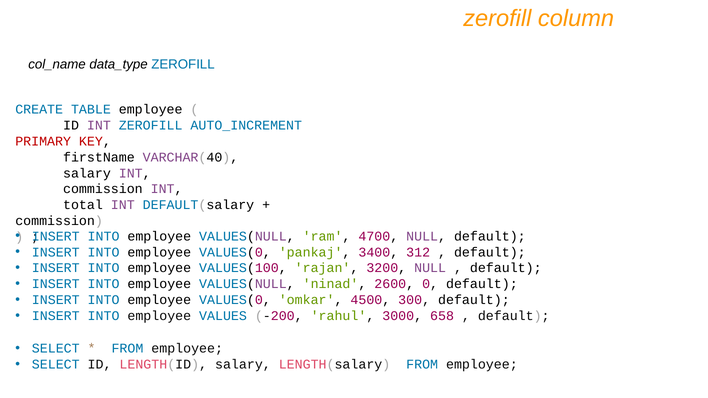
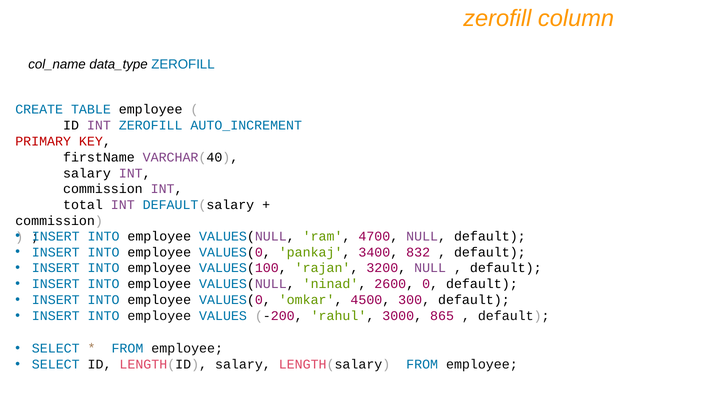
312: 312 -> 832
658: 658 -> 865
